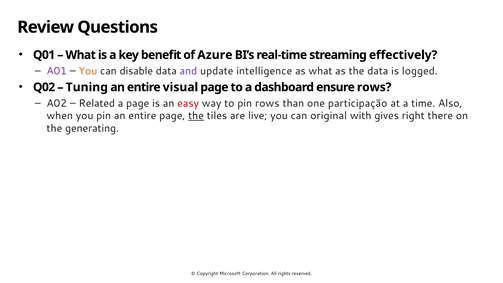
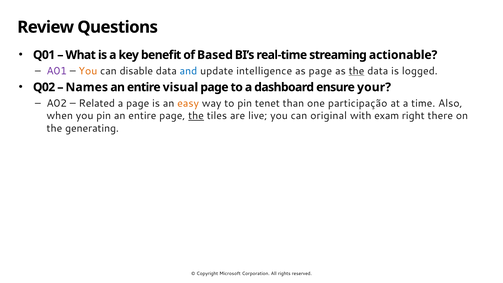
Azure: Azure -> Based
effectively: effectively -> actionable
and colour: purple -> blue
as what: what -> page
the at (357, 71) underline: none -> present
Tuning: Tuning -> Names
ensure rows: rows -> your
easy colour: red -> orange
pin rows: rows -> tenet
gives: gives -> exam
